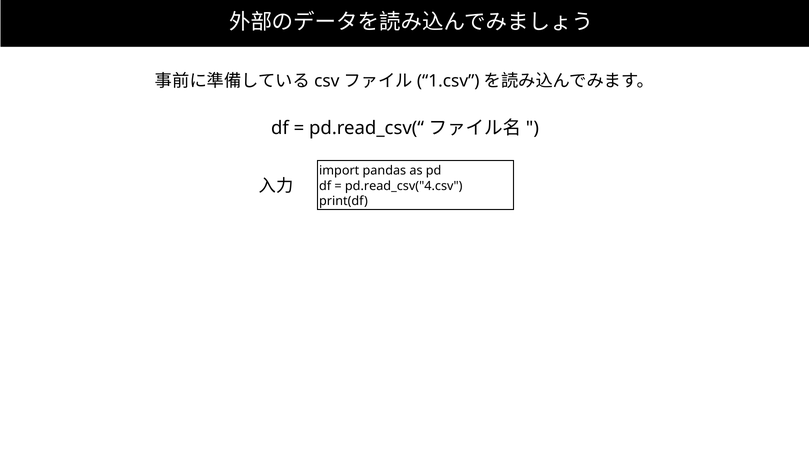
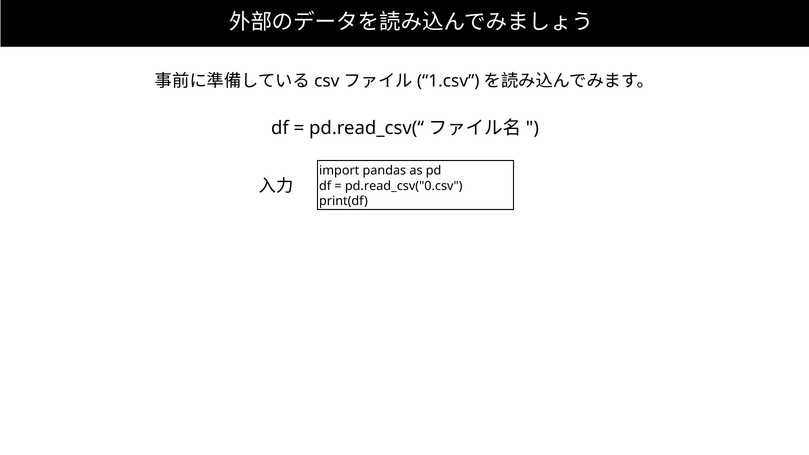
pd.read_csv("4.csv: pd.read_csv("4.csv -> pd.read_csv("0.csv
